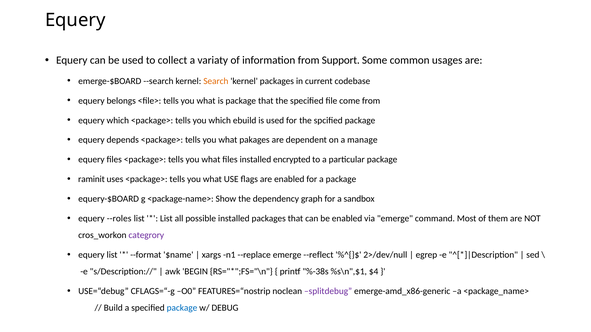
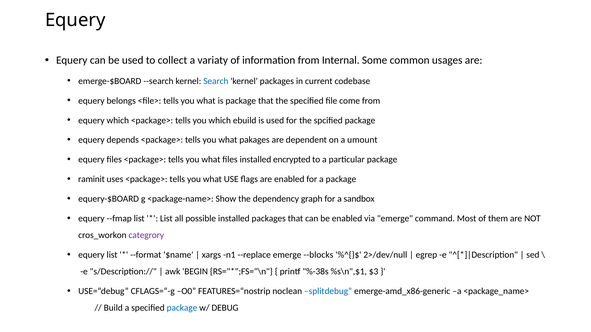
Support: Support -> Internal
Search colour: orange -> blue
manage: manage -> umount
--roles: --roles -> --fmap
--reflect: --reflect -> --blocks
$4: $4 -> $3
splitdebug colour: purple -> blue
